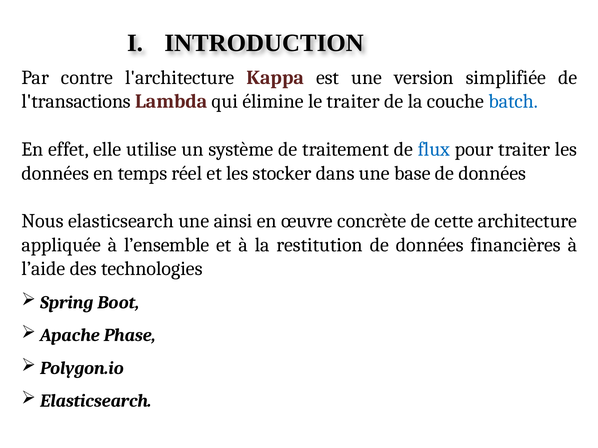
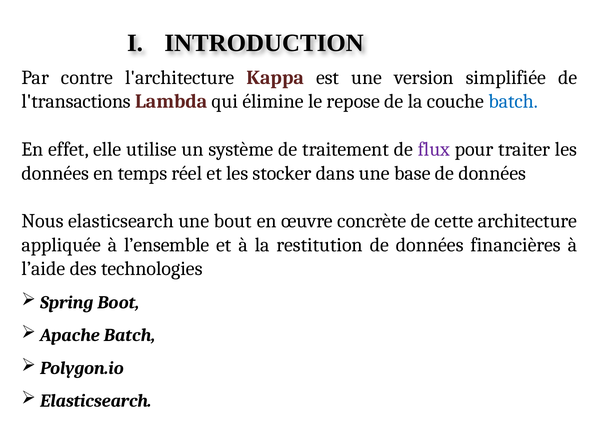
le traiter: traiter -> repose
flux colour: blue -> purple
ainsi: ainsi -> bout
Apache Phase: Phase -> Batch
